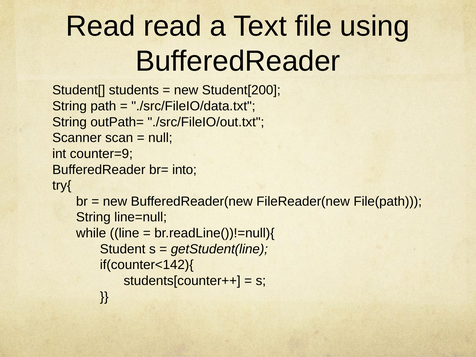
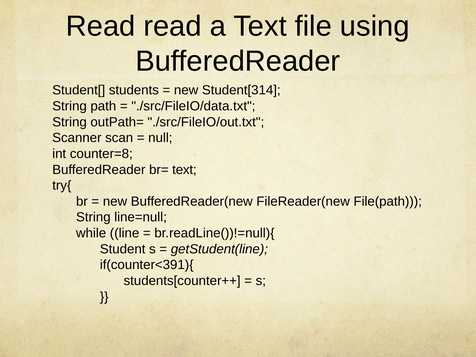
Student[200: Student[200 -> Student[314
counter=9: counter=9 -> counter=8
br= into: into -> text
if(counter<142){: if(counter<142){ -> if(counter<391){
